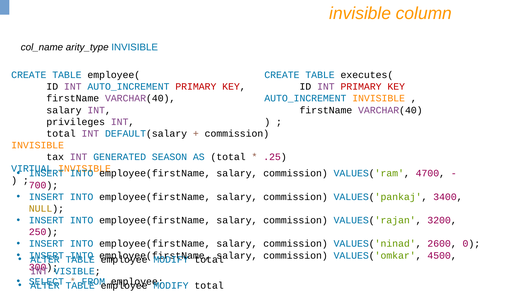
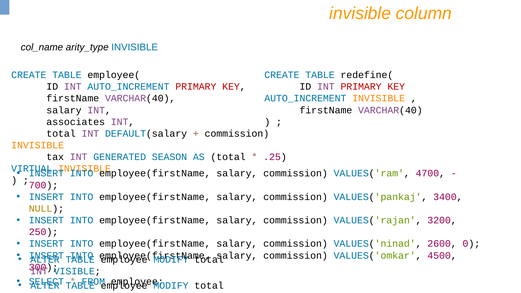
executes(: executes( -> redefine(
privileges: privileges -> associates
